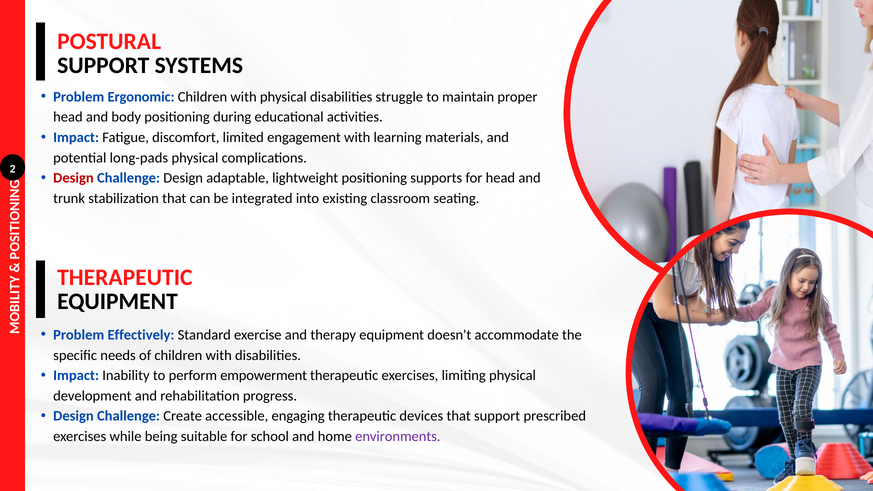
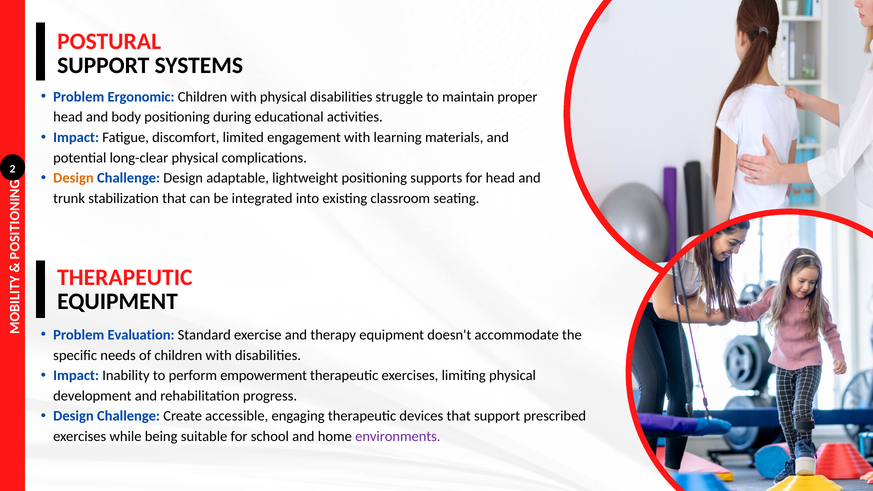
long-pads: long-pads -> long-clear
Design at (73, 178) colour: red -> orange
Effectively: Effectively -> Evaluation
